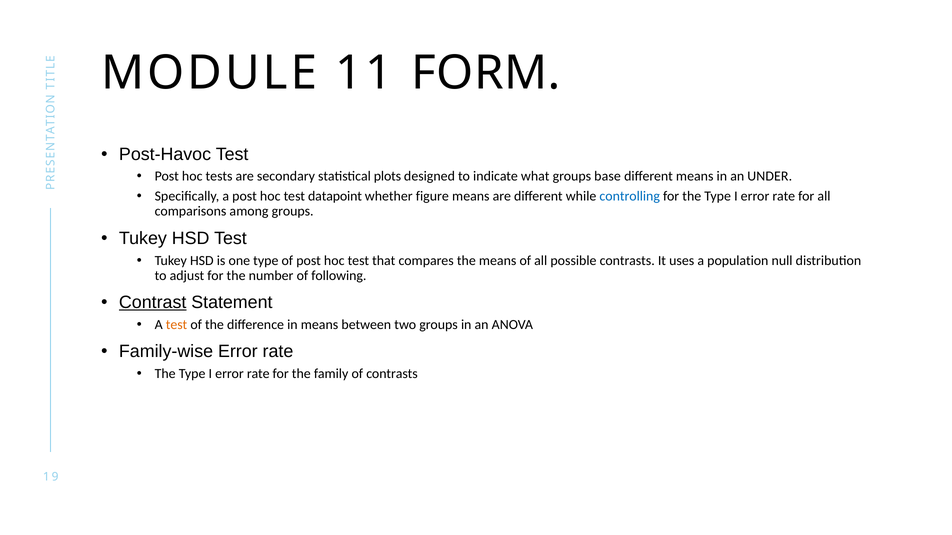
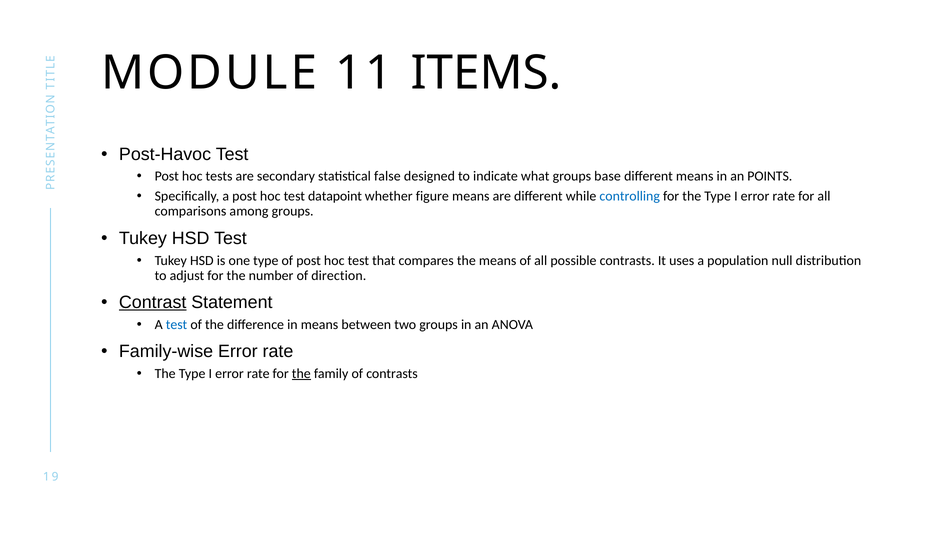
FORM: FORM -> ITEMS
plots: plots -> false
UNDER: UNDER -> POINTS
following: following -> direction
test at (177, 325) colour: orange -> blue
the at (301, 374) underline: none -> present
